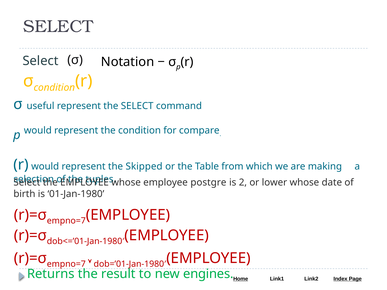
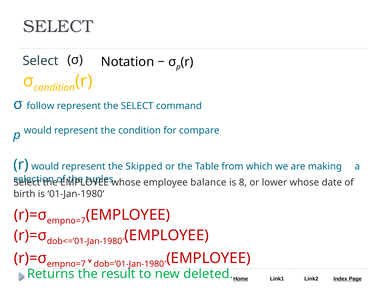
useful: useful -> follow
postgre: postgre -> balance
2: 2 -> 8
engines: engines -> deleted
